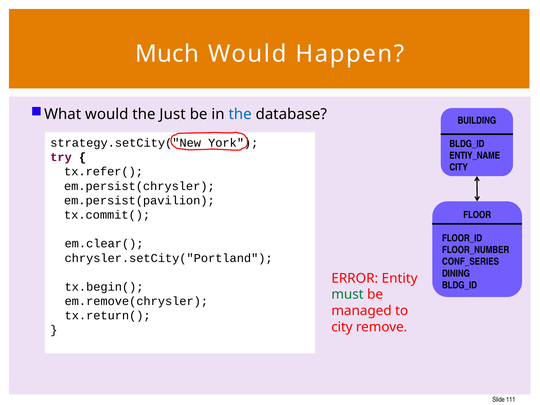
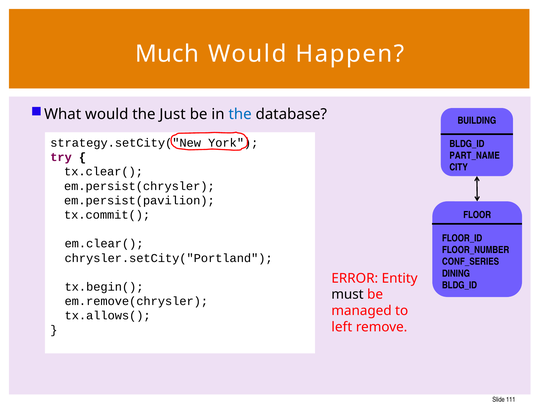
ENTIY_NAME: ENTIY_NAME -> PART_NAME
tx.refer(: tx.refer( -> tx.clear(
must colour: green -> black
tx.return(: tx.return( -> tx.allows(
city at (342, 327): city -> left
